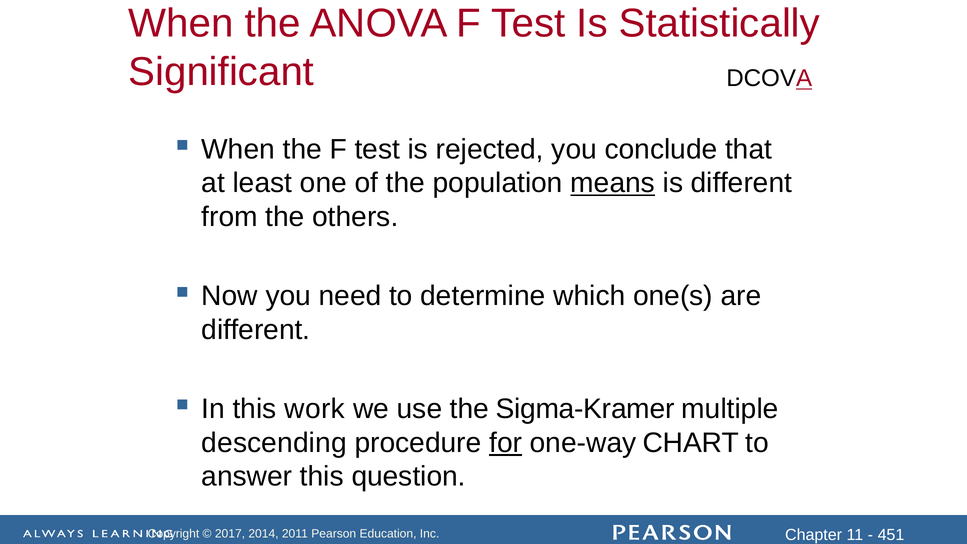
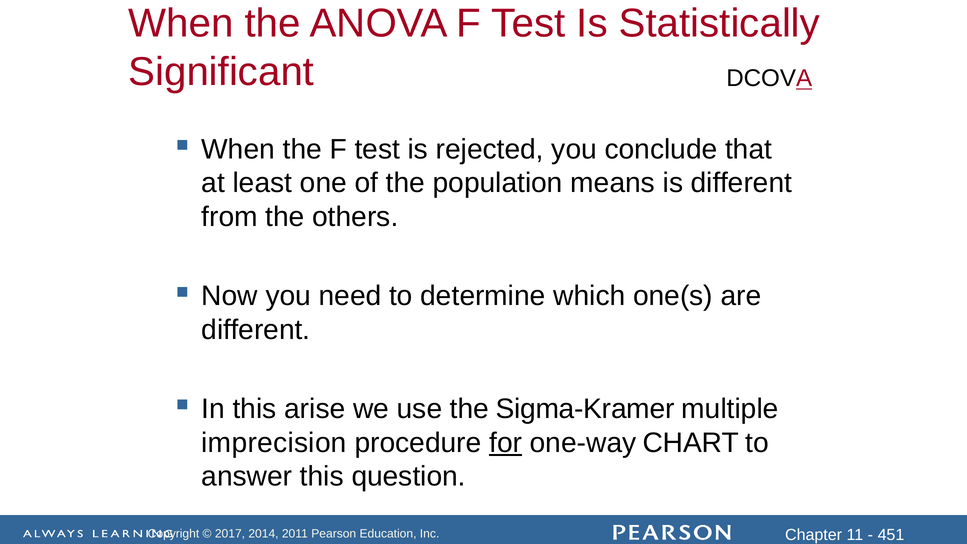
means underline: present -> none
work: work -> arise
descending: descending -> imprecision
